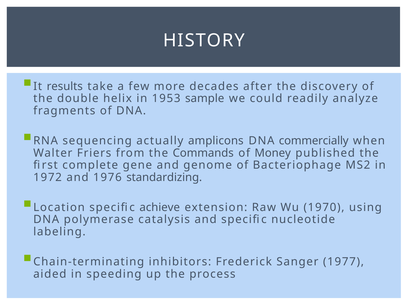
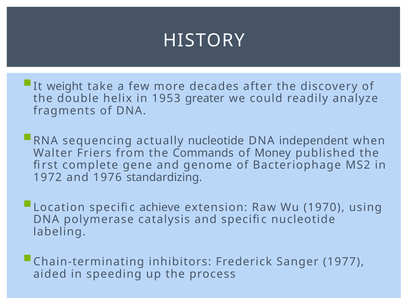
results: results -> weight
sample: sample -> greater
actually amplicons: amplicons -> nucleotide
commercially: commercially -> independent
